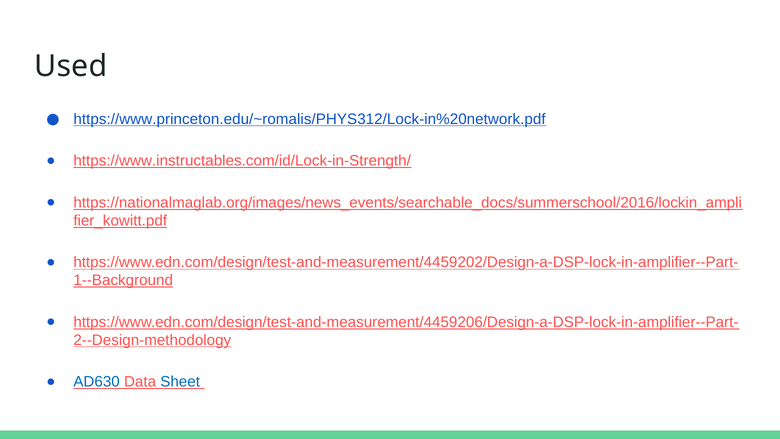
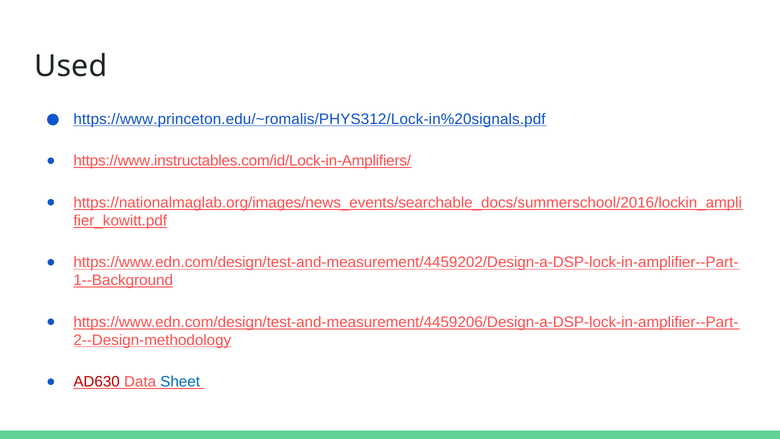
https://www.princeton.edu/~romalis/PHYS312/Lock-in%20network.pdf: https://www.princeton.edu/~romalis/PHYS312/Lock-in%20network.pdf -> https://www.princeton.edu/~romalis/PHYS312/Lock-in%20signals.pdf
https://www.instructables.com/id/Lock-in-Strength/: https://www.instructables.com/id/Lock-in-Strength/ -> https://www.instructables.com/id/Lock-in-Amplifiers/
AD630 colour: blue -> red
